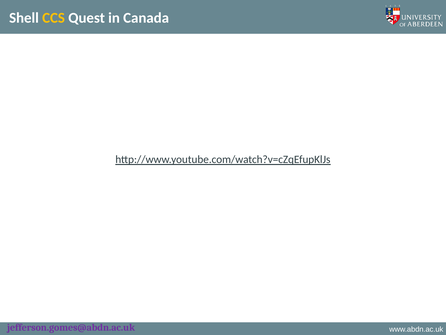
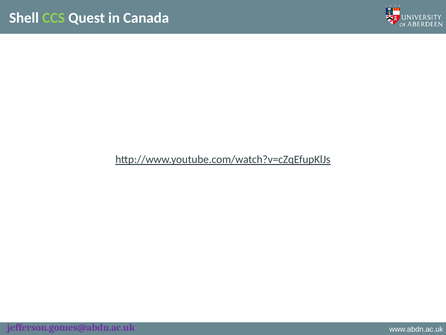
CCS colour: yellow -> light green
